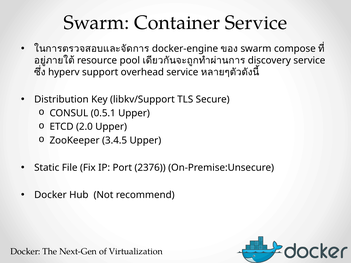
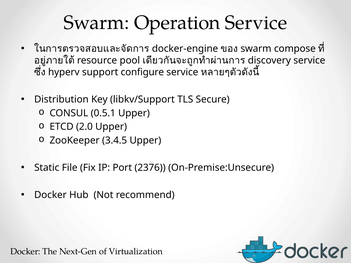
Container: Container -> Operation
overhead: overhead -> configure
